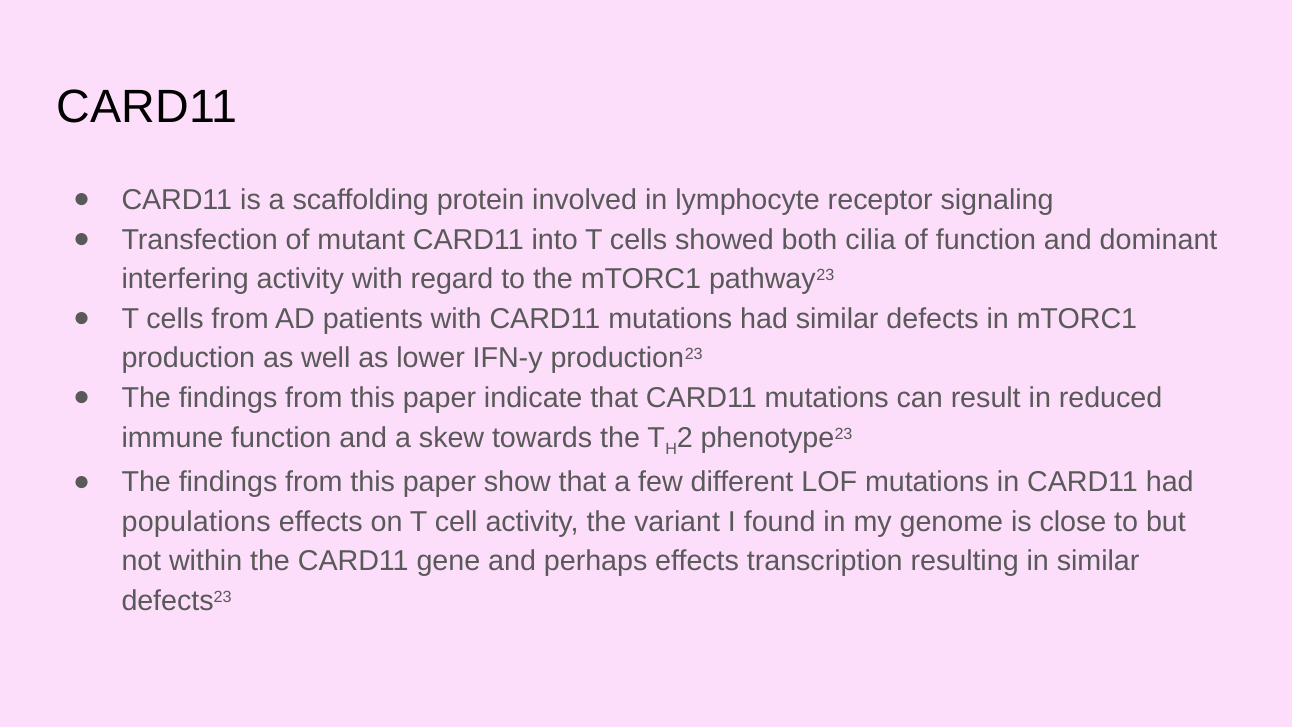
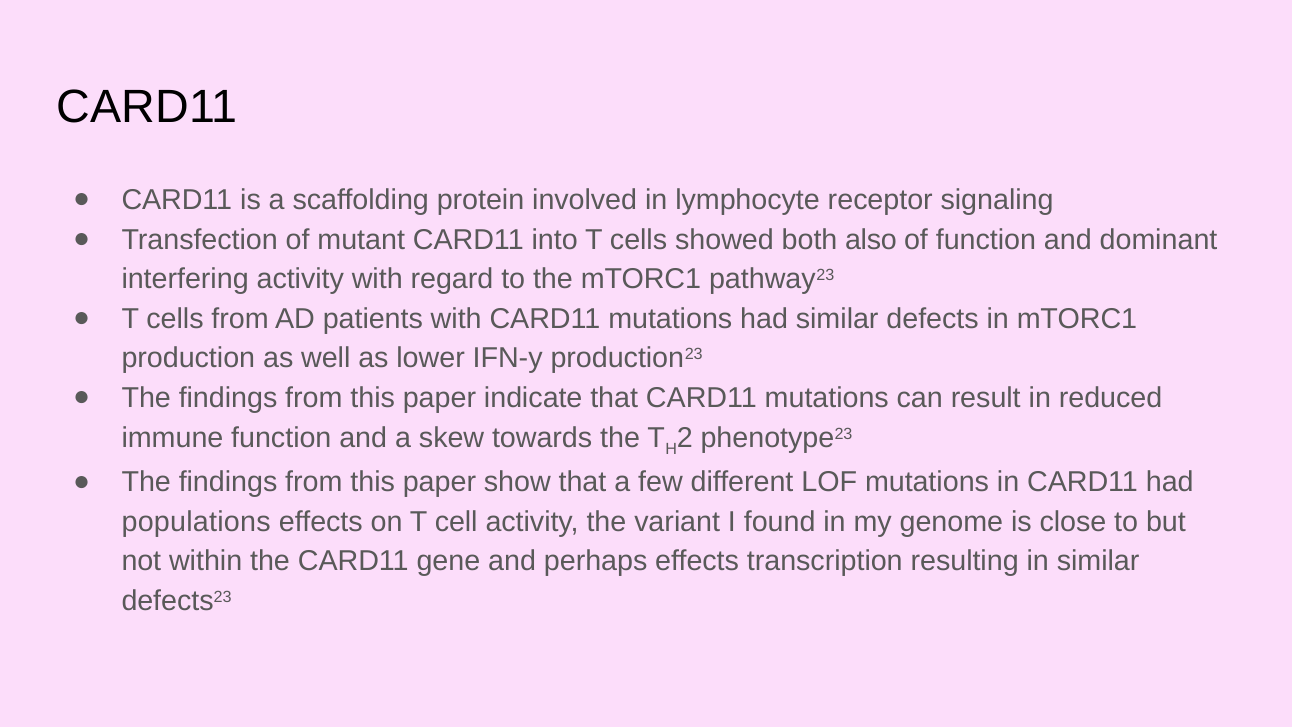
cilia: cilia -> also
